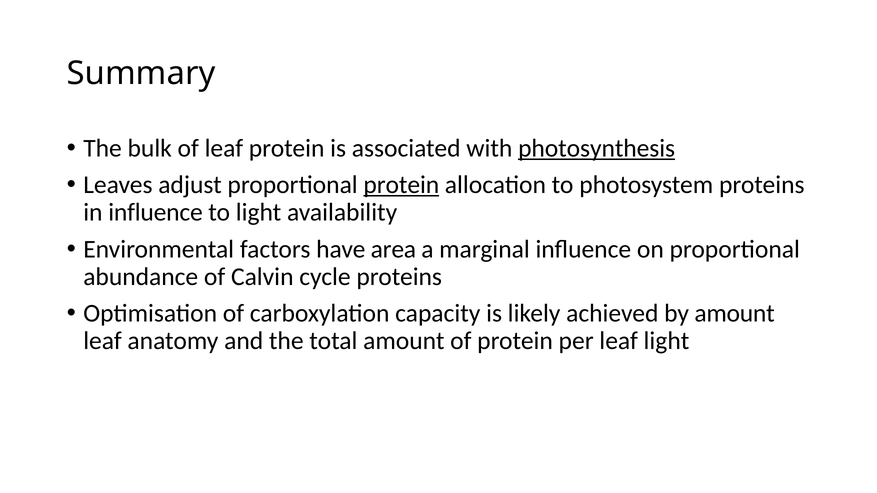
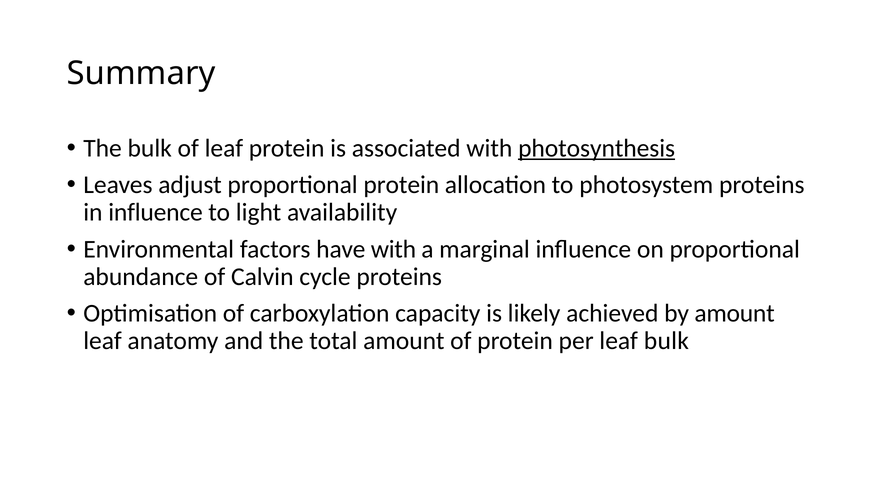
protein at (401, 185) underline: present -> none
have area: area -> with
leaf light: light -> bulk
